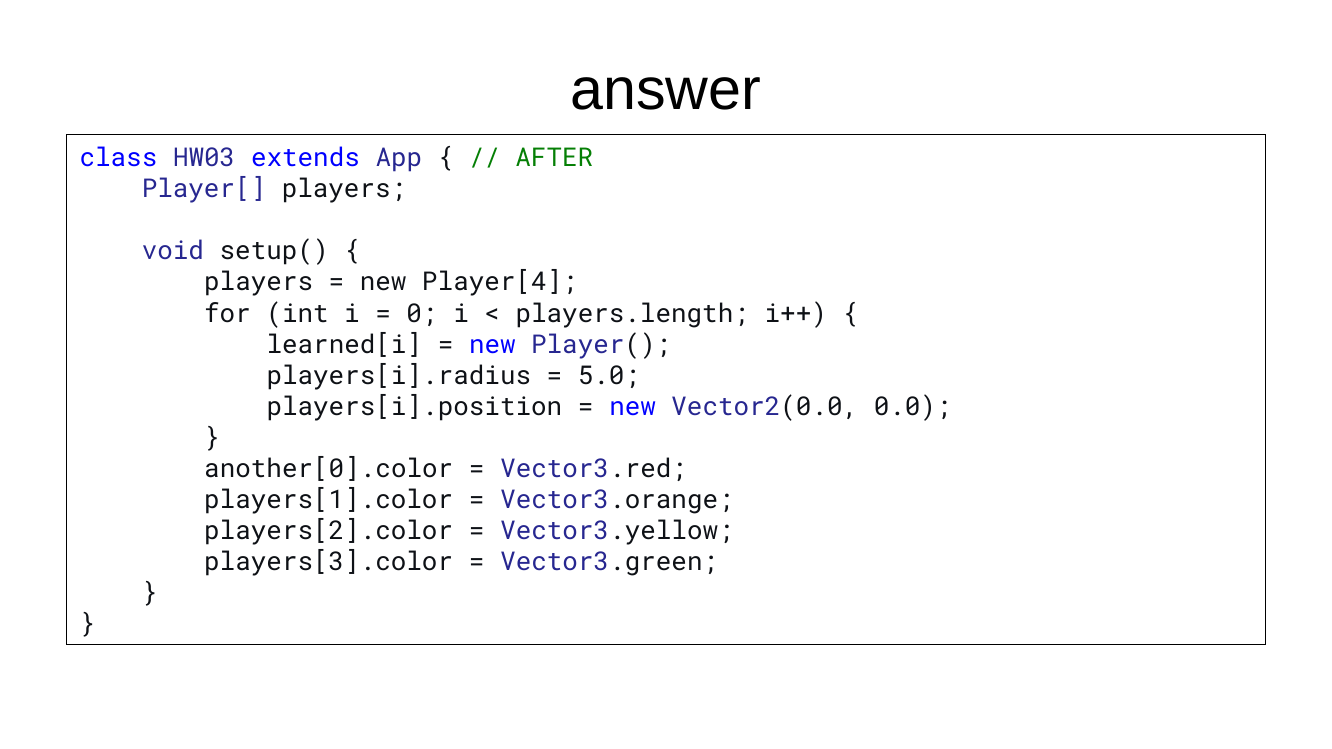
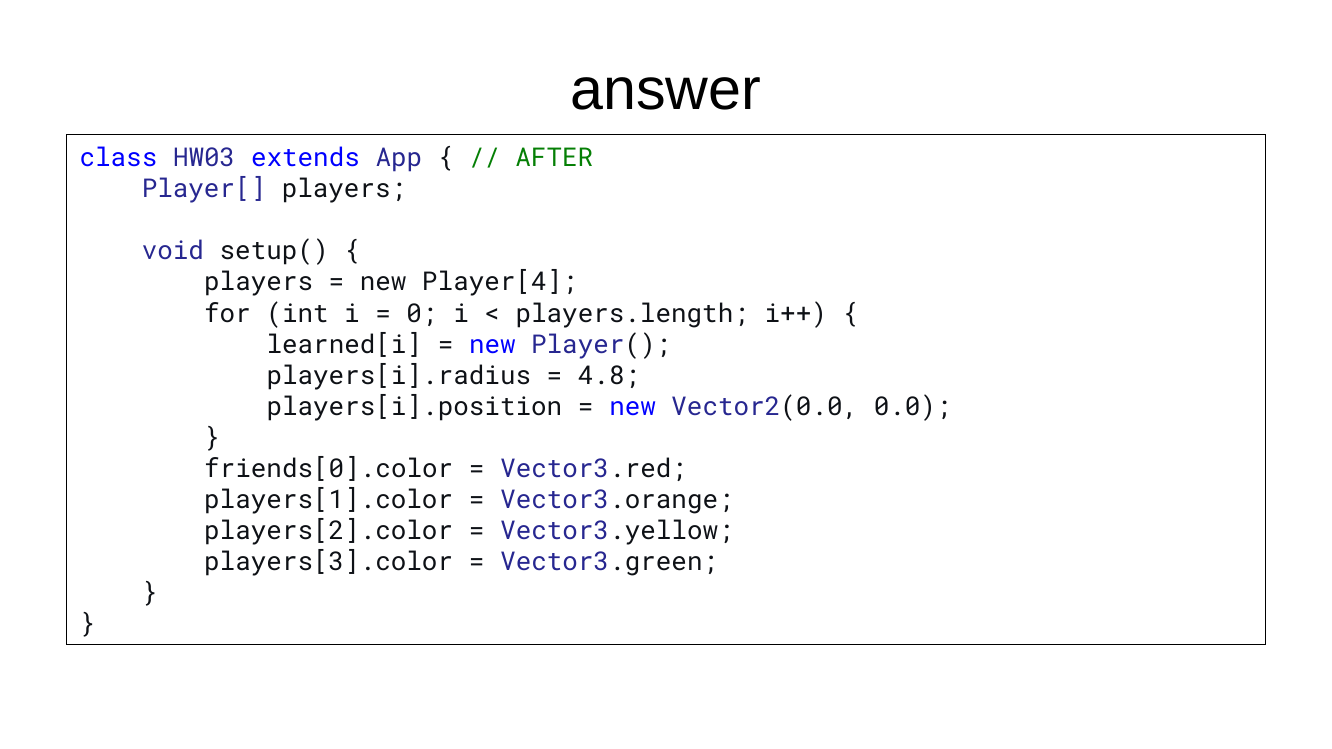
5.0: 5.0 -> 4.8
another[0].color: another[0].color -> friends[0].color
